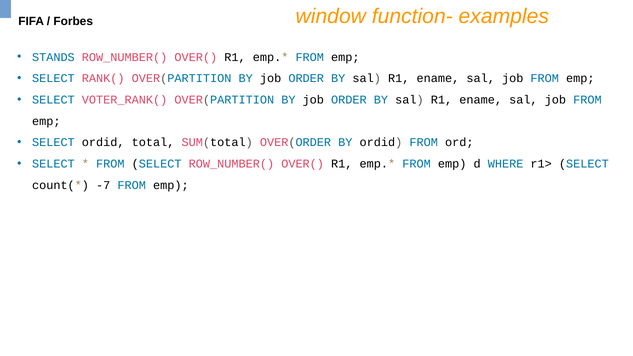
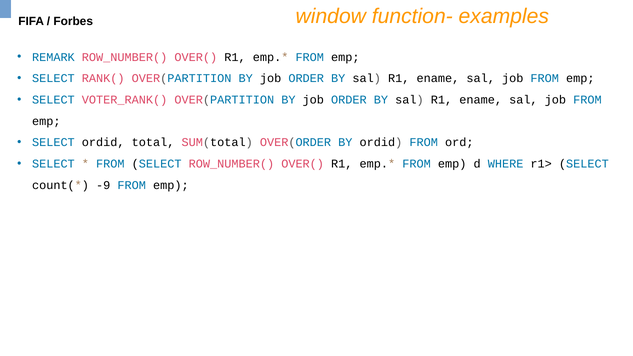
STANDS: STANDS -> REMARK
-7: -7 -> -9
